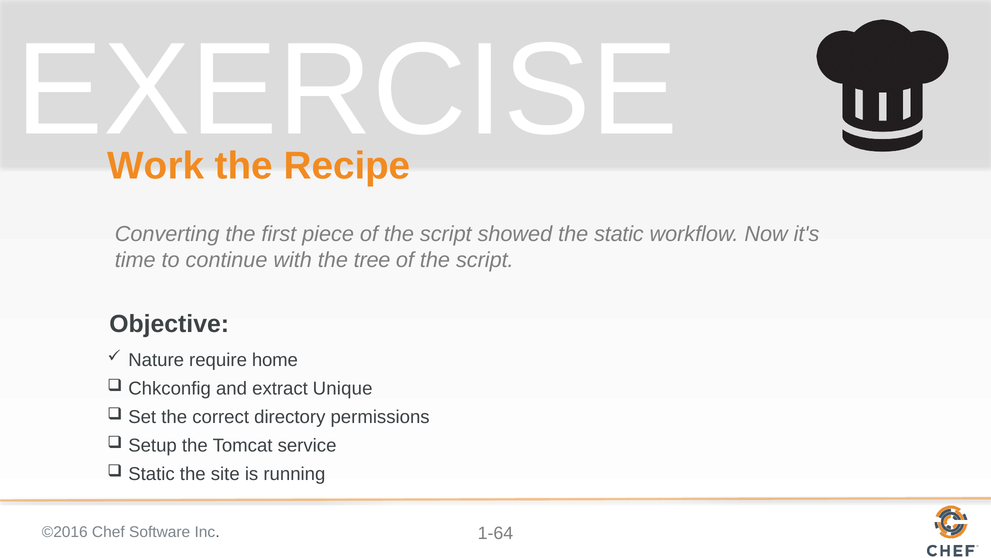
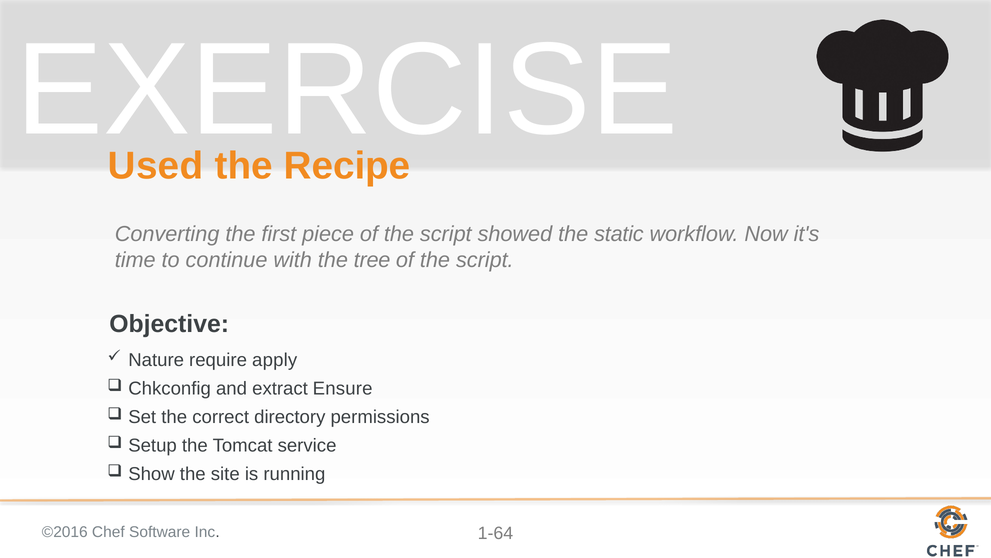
Work: Work -> Used
home: home -> apply
Unique: Unique -> Ensure
Static at (152, 474): Static -> Show
